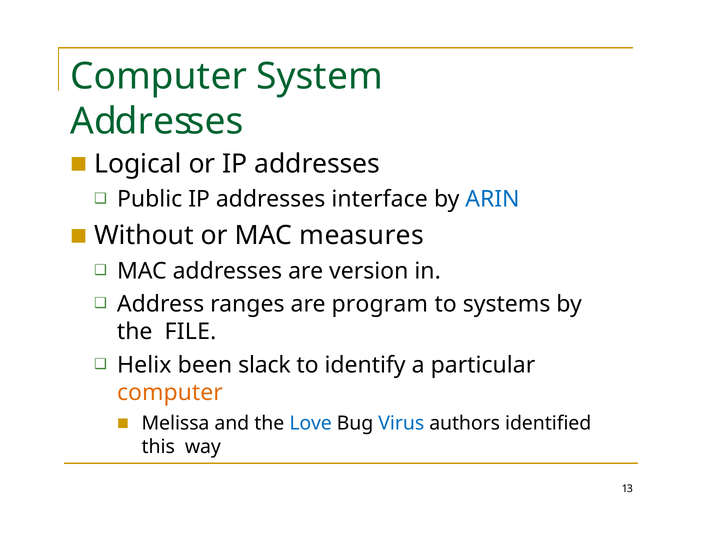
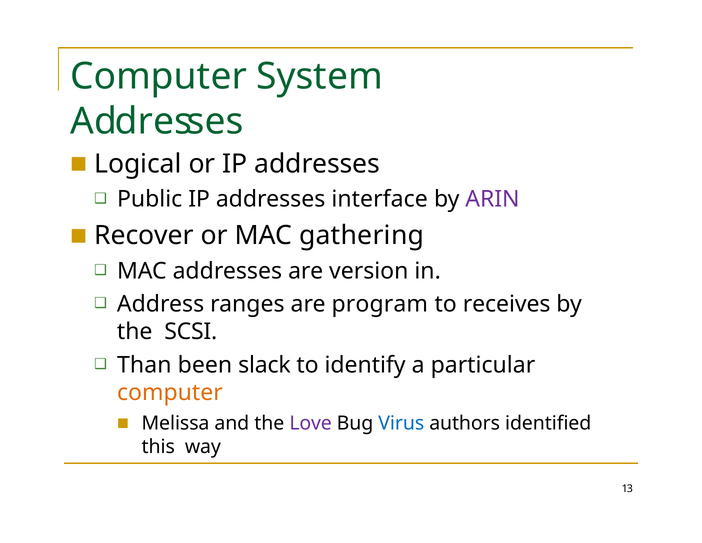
ARIN colour: blue -> purple
Without: Without -> Recover
measures: measures -> gathering
systems: systems -> receives
FILE: FILE -> SCSI
Helix: Helix -> Than
Love colour: blue -> purple
